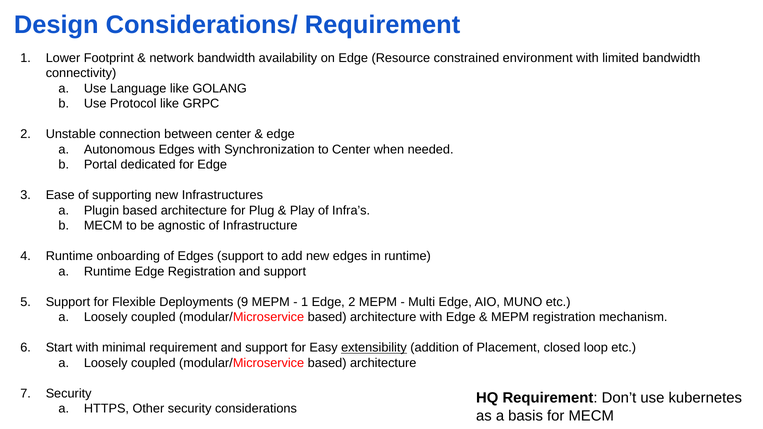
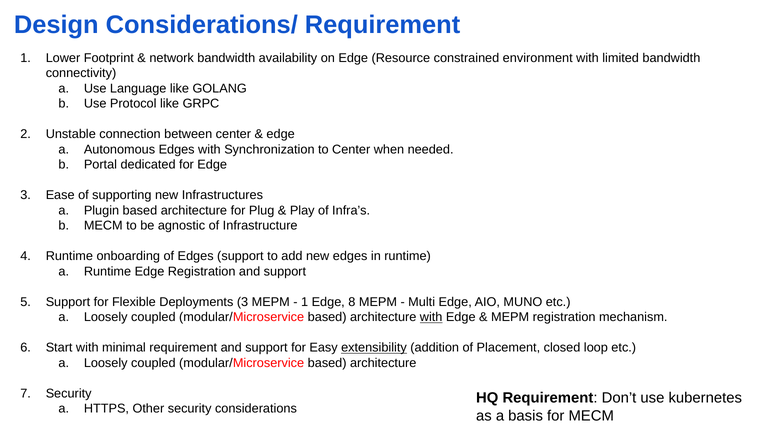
Deployments 9: 9 -> 3
Edge 2: 2 -> 8
with at (431, 317) underline: none -> present
